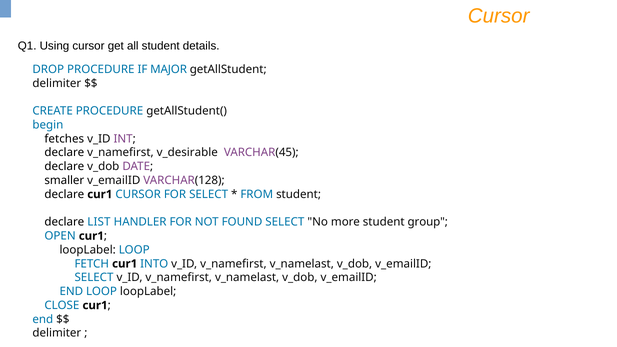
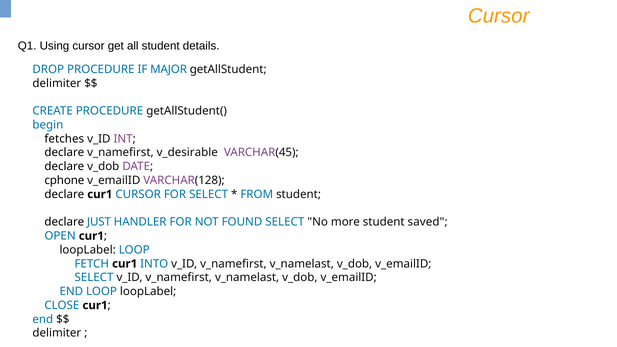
smaller: smaller -> cphone
LIST: LIST -> JUST
group: group -> saved
